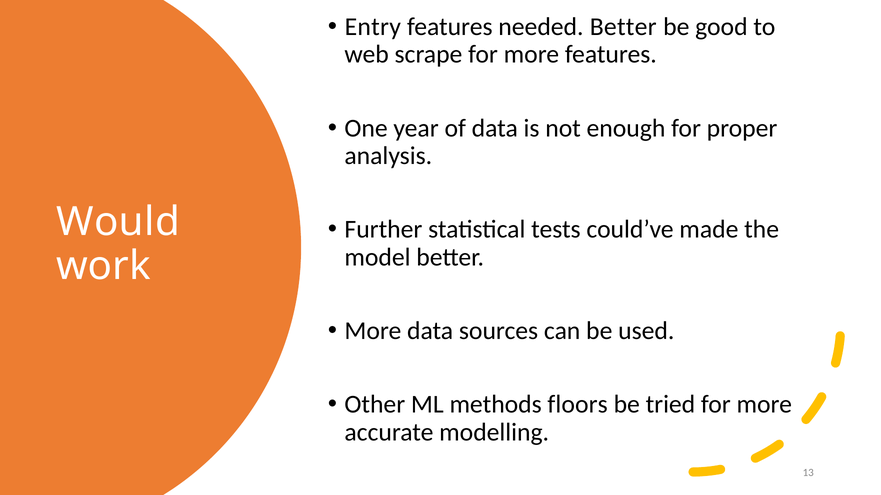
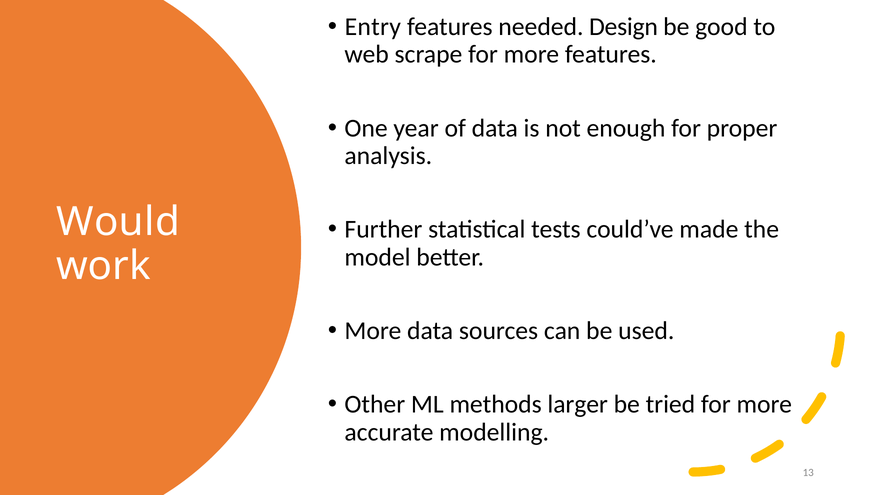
needed Better: Better -> Design
floors: floors -> larger
